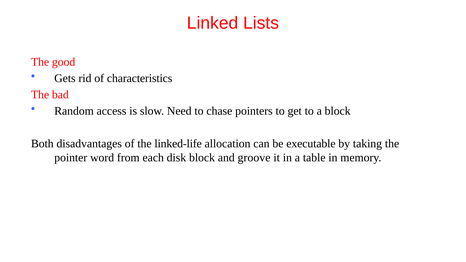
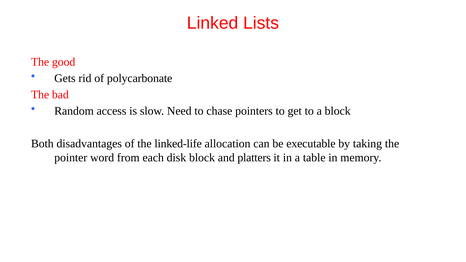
characteristics: characteristics -> polycarbonate
groove: groove -> platters
